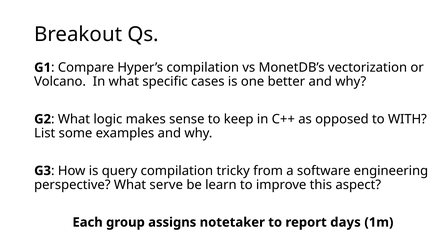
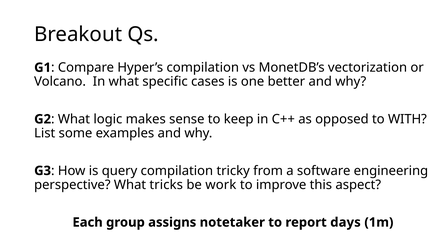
serve: serve -> tricks
learn: learn -> work
